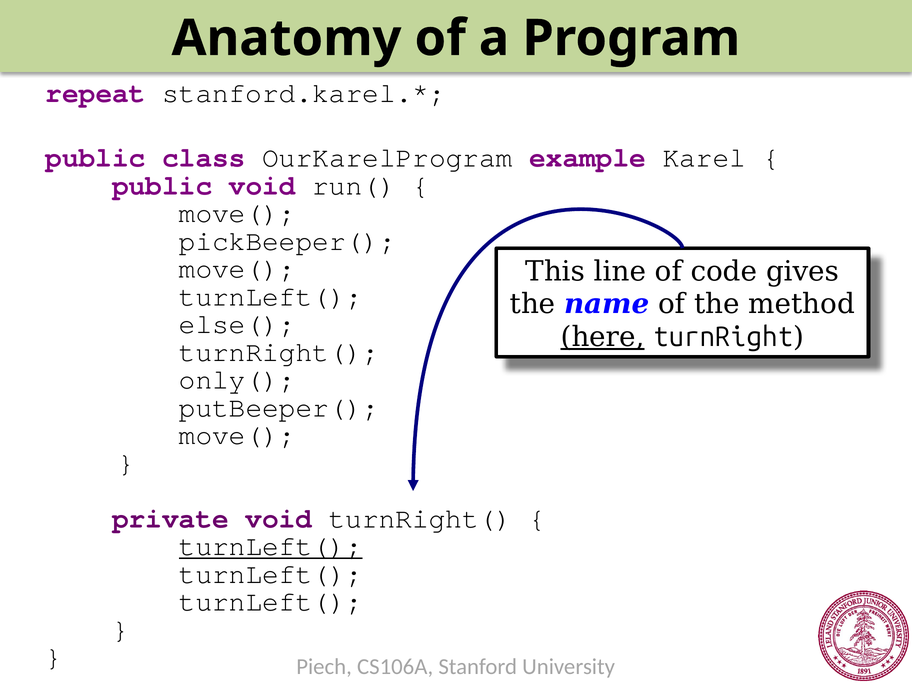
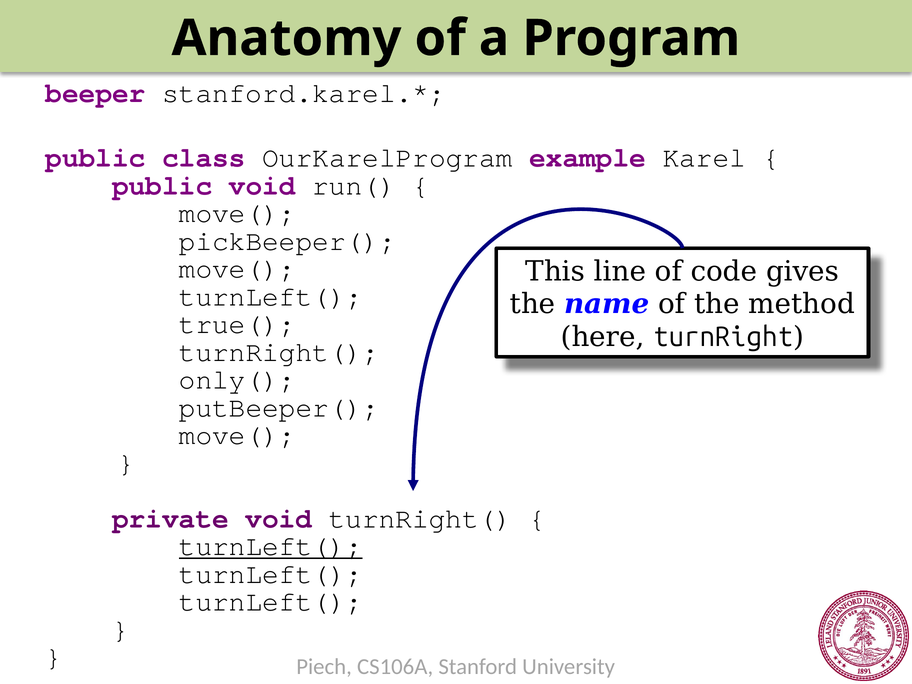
repeat: repeat -> beeper
else(: else( -> true(
here underline: present -> none
